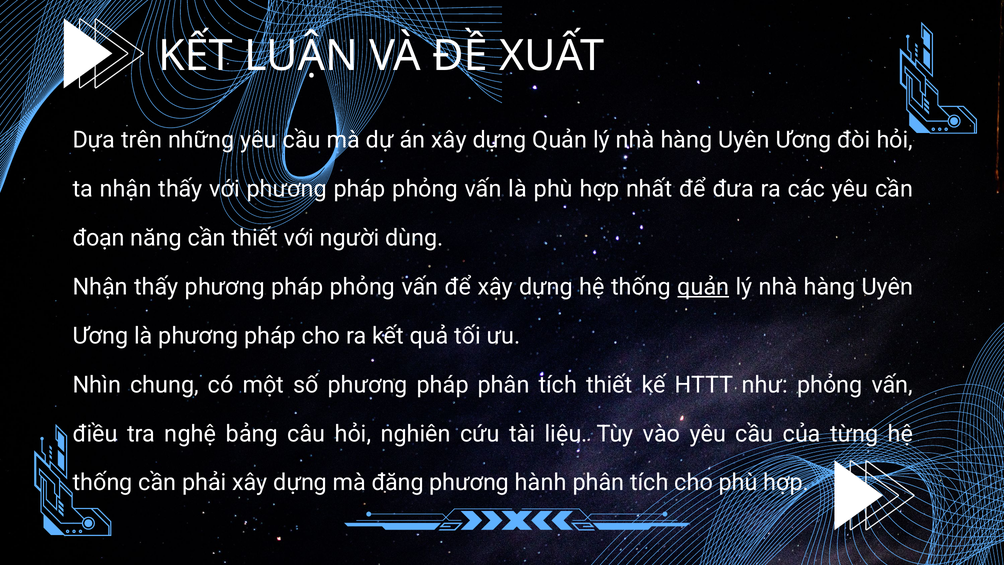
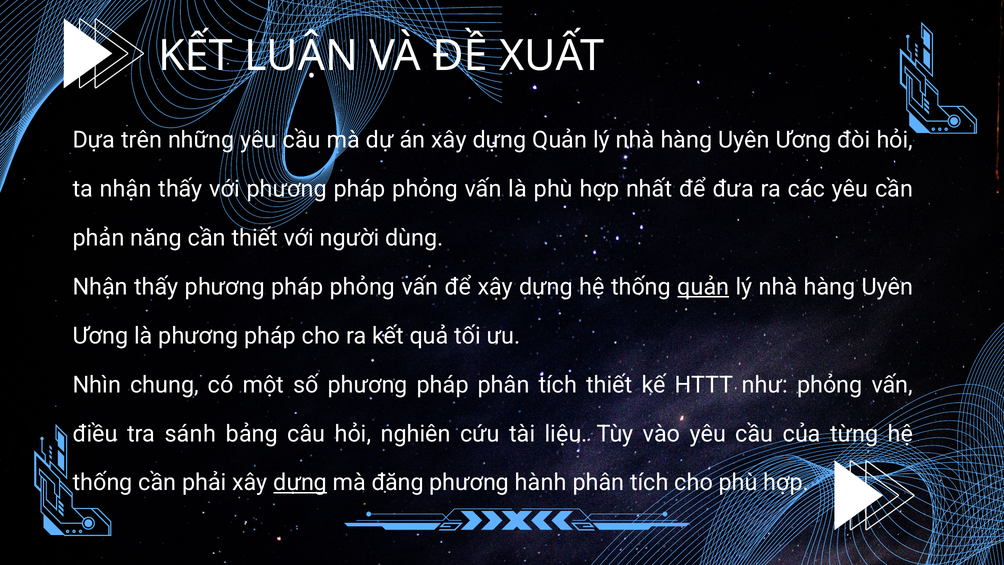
đoạn: đoạn -> phản
nghệ: nghệ -> sánh
dựng at (300, 483) underline: none -> present
